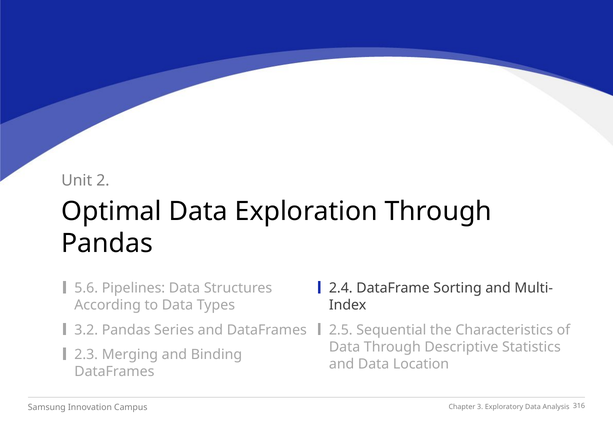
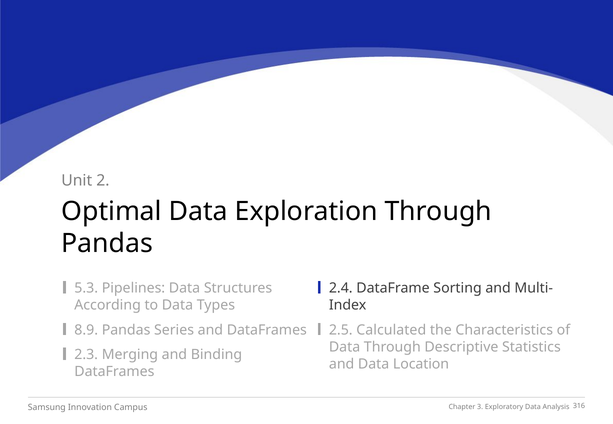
5.6: 5.6 -> 5.3
3.2: 3.2 -> 8.9
Sequential: Sequential -> Calculated
